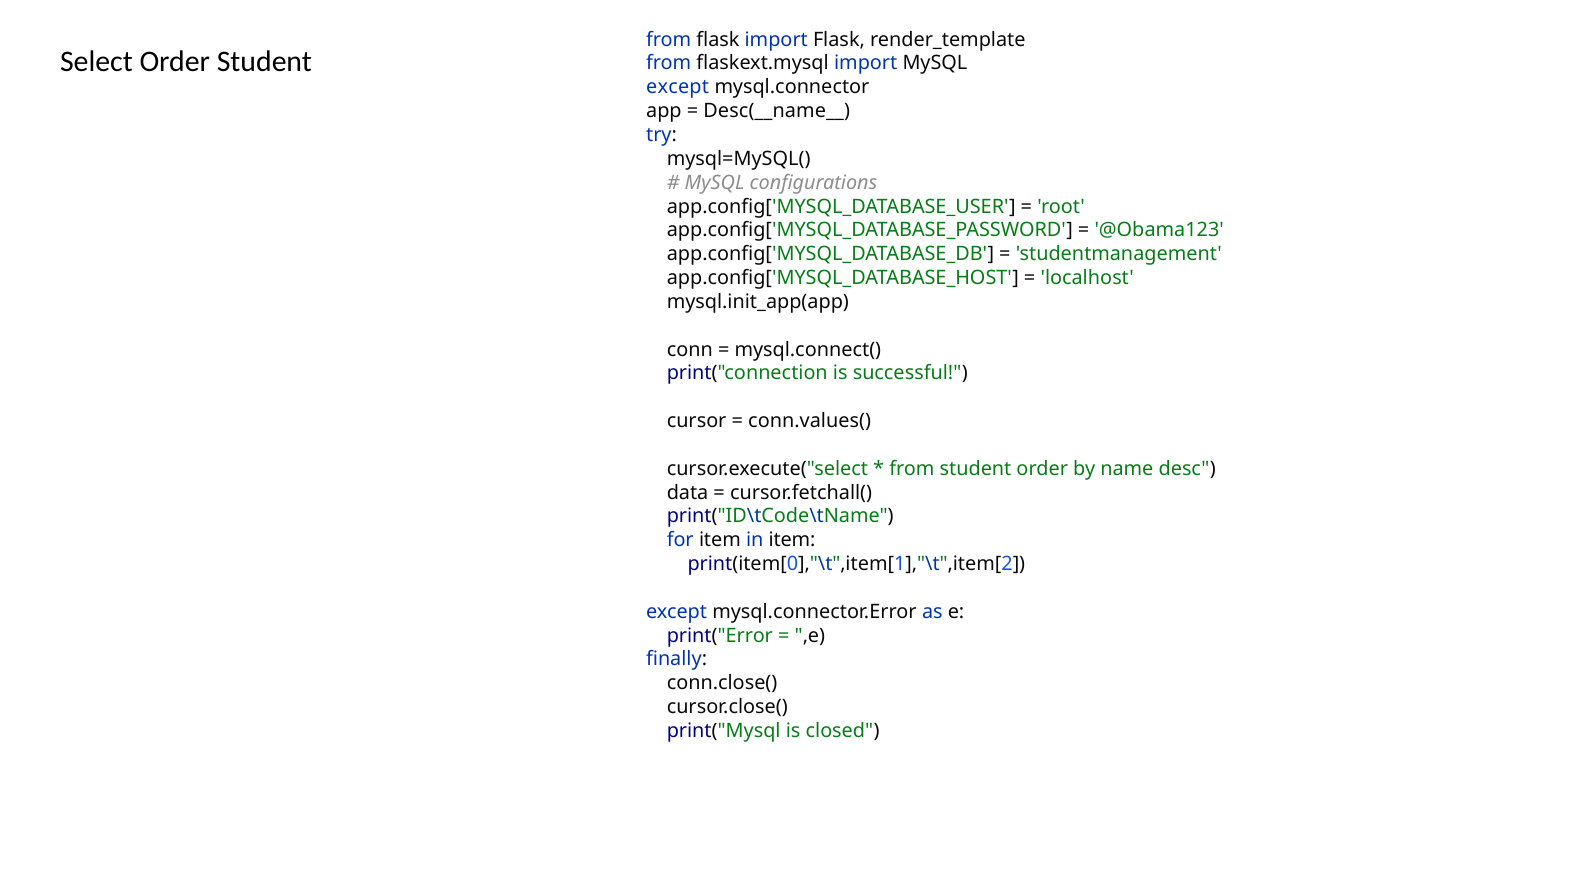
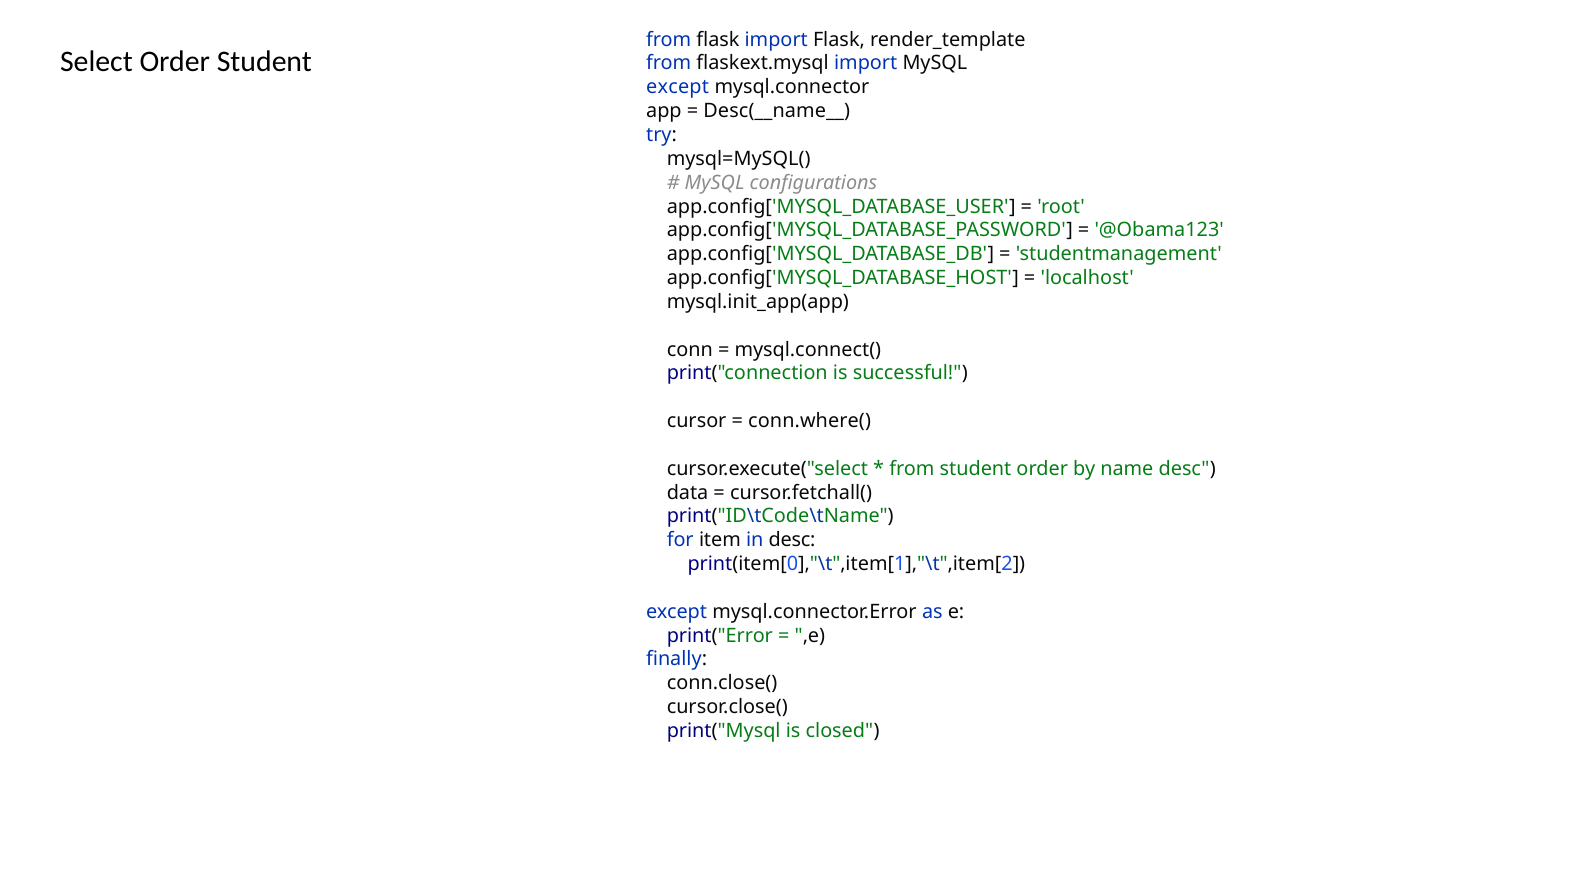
conn.values(: conn.values( -> conn.where(
in item: item -> desc
